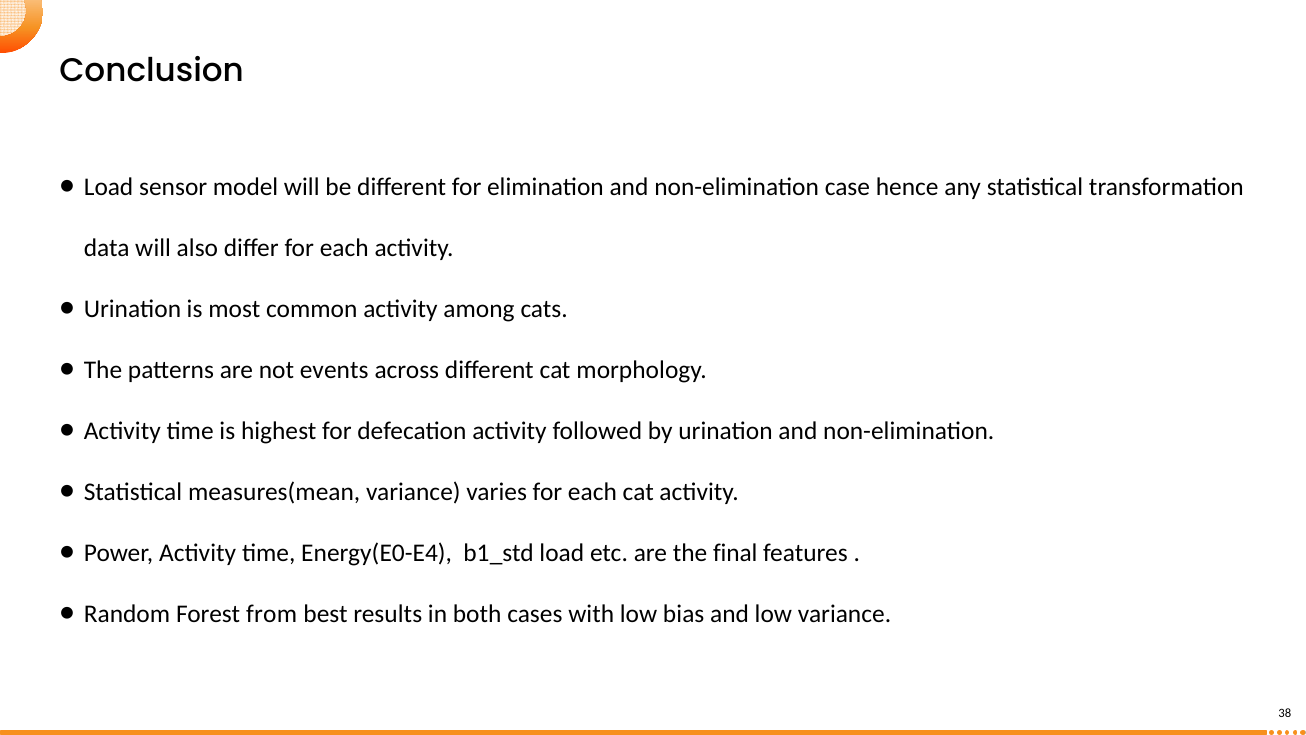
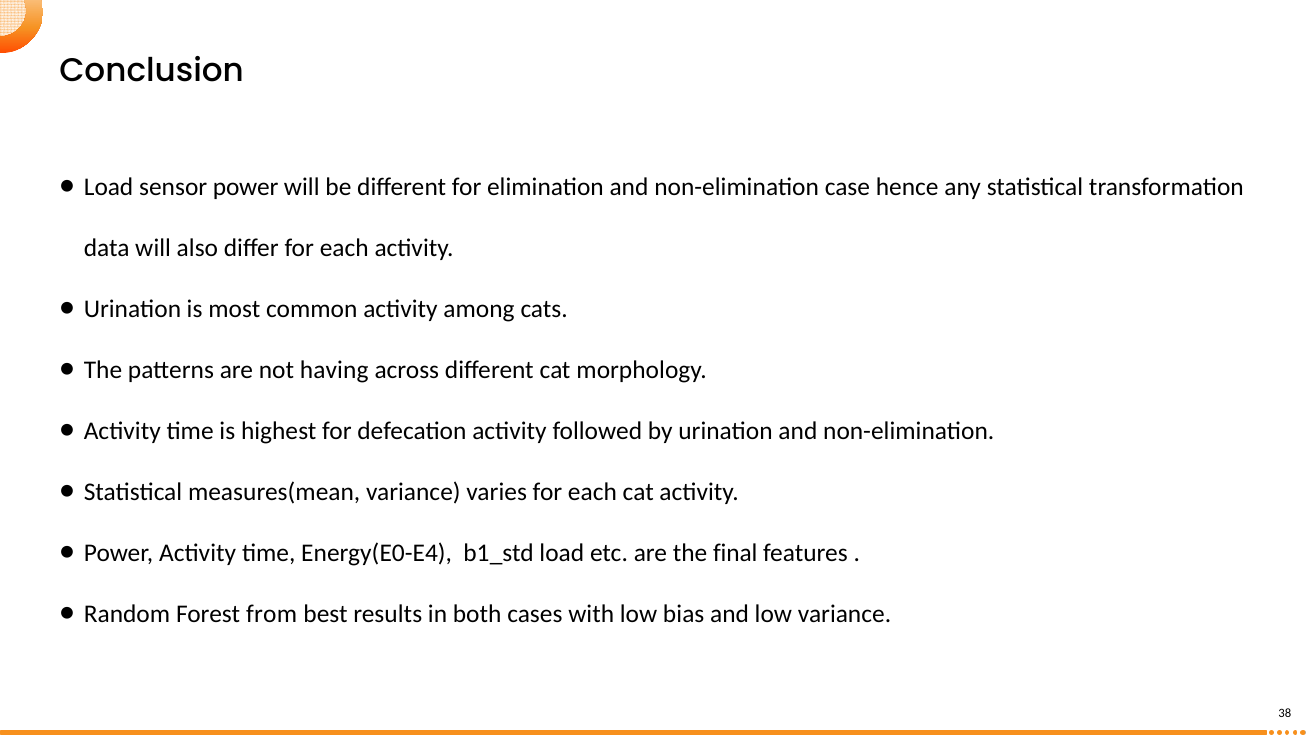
sensor model: model -> power
events: events -> having
